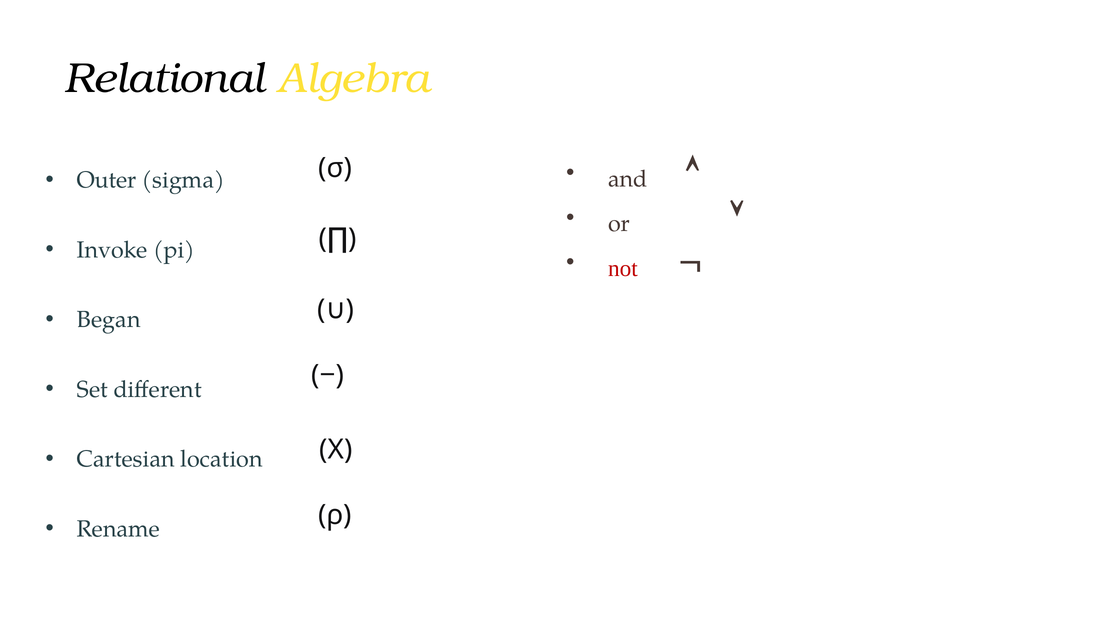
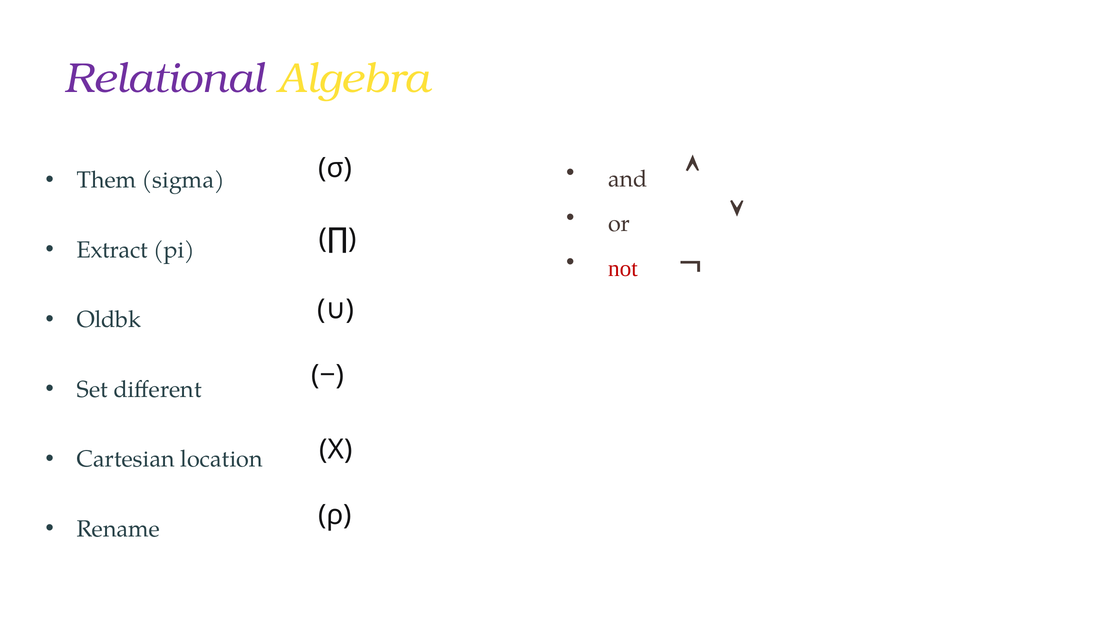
Relational colour: black -> purple
Outer: Outer -> Them
Invoke: Invoke -> Extract
Began: Began -> Oldbk
